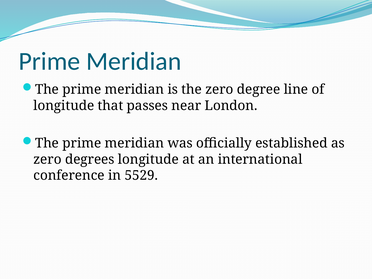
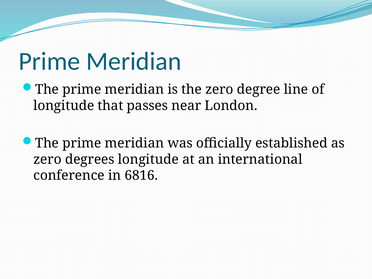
5529: 5529 -> 6816
